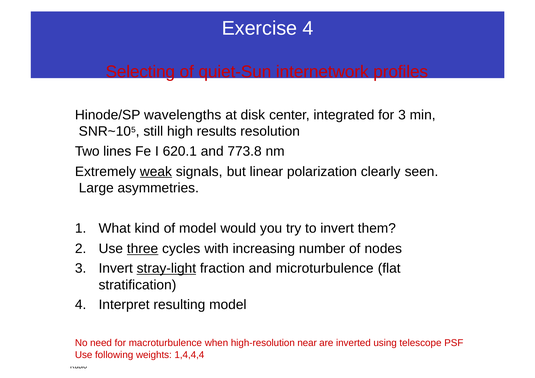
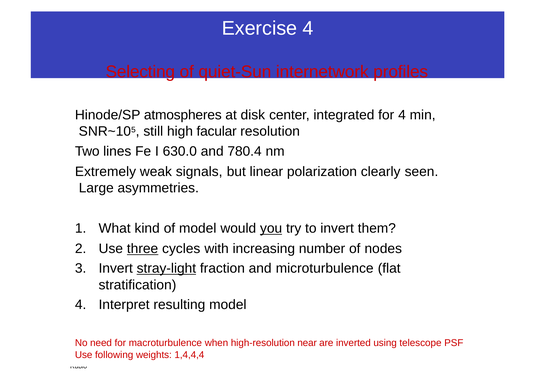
wavelengths: wavelengths -> atmospheres
for 3: 3 -> 4
results: results -> facular
620.1: 620.1 -> 630.0
773.8: 773.8 -> 780.4
weak underline: present -> none
you underline: none -> present
